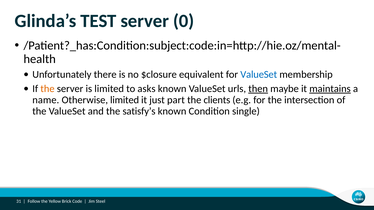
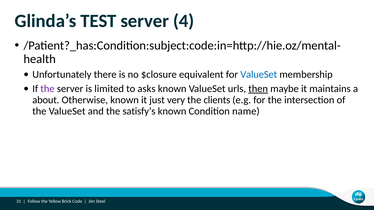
0: 0 -> 4
the at (47, 89) colour: orange -> purple
maintains underline: present -> none
name: name -> about
Otherwise limited: limited -> known
part: part -> very
single: single -> name
